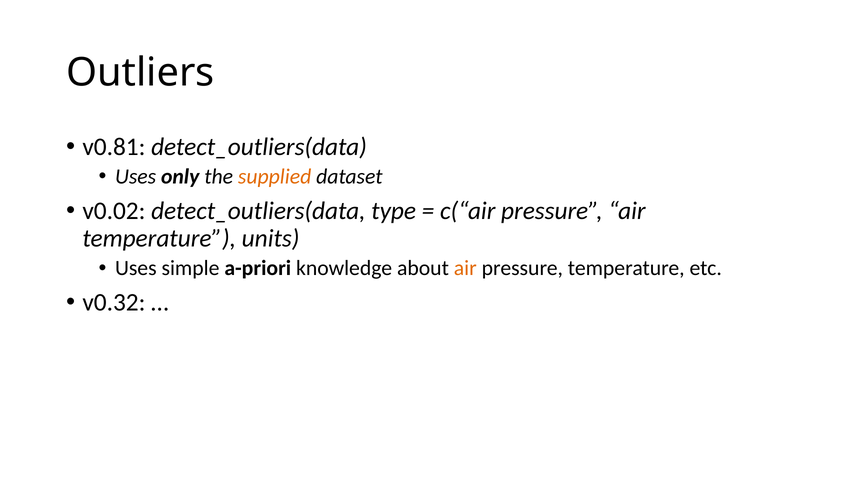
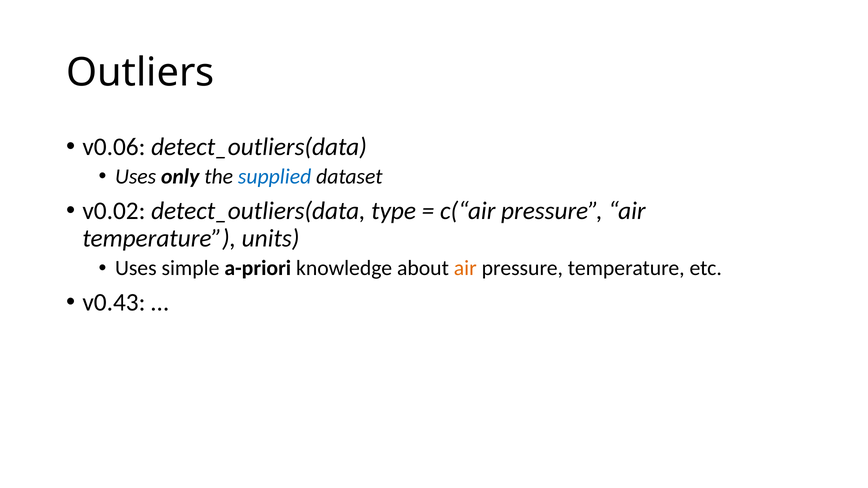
v0.81: v0.81 -> v0.06
supplied colour: orange -> blue
v0.32: v0.32 -> v0.43
